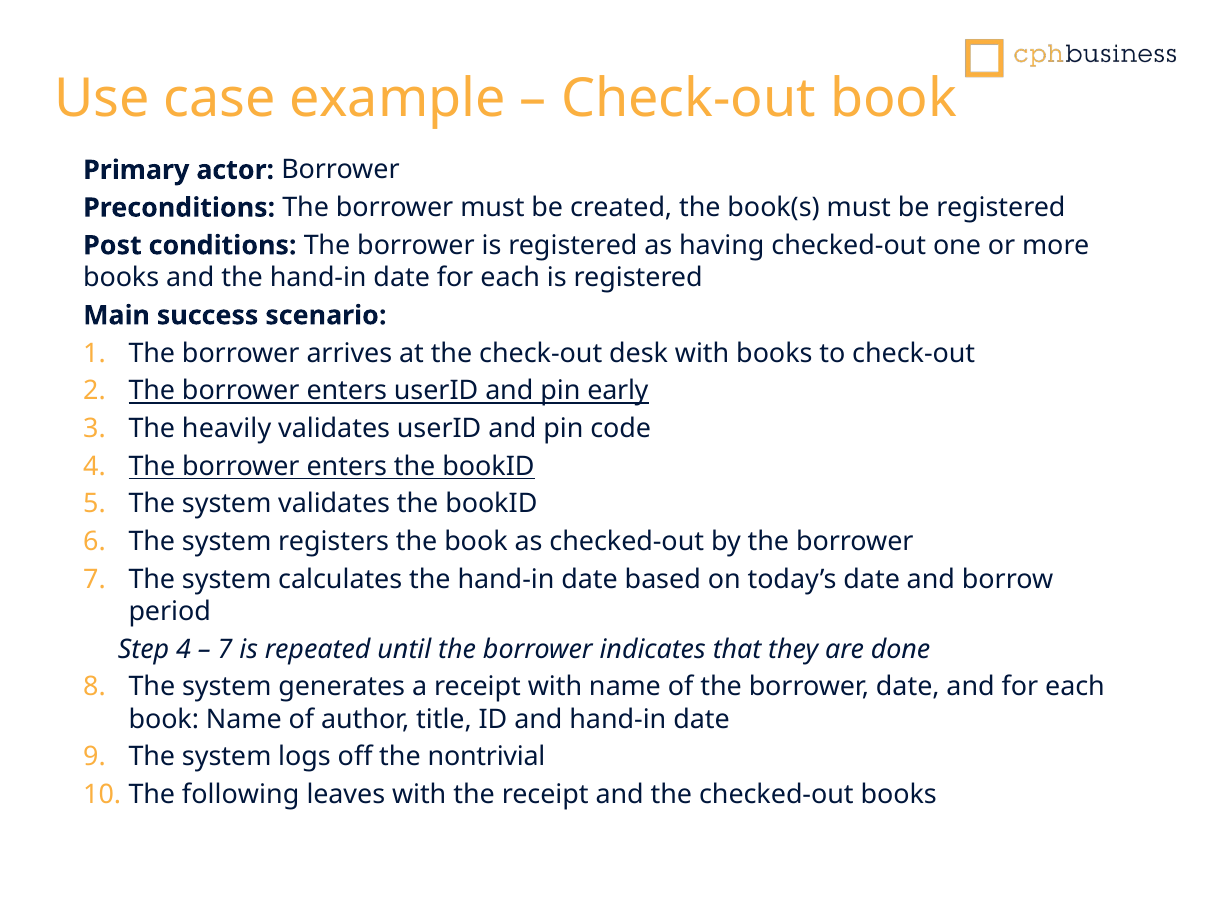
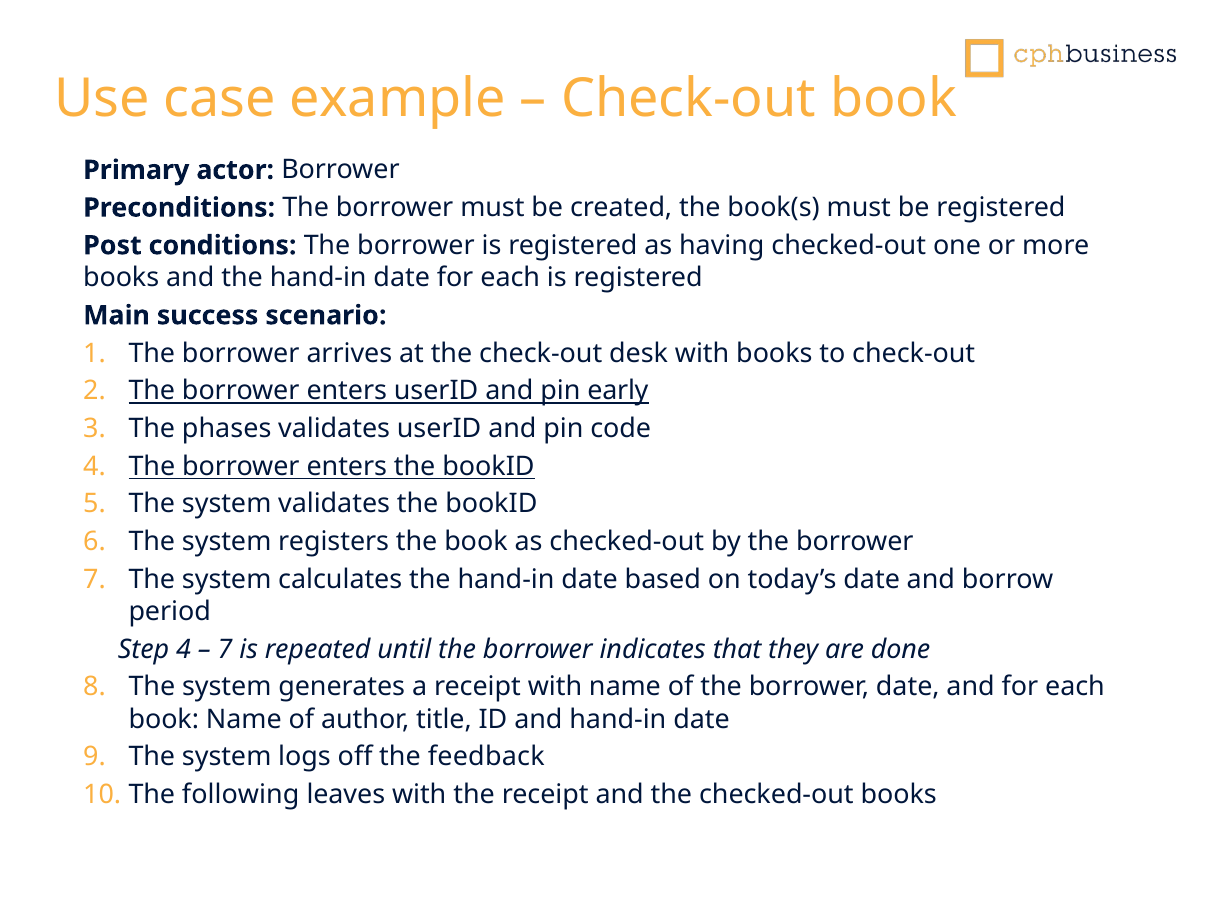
heavily: heavily -> phases
nontrivial: nontrivial -> feedback
